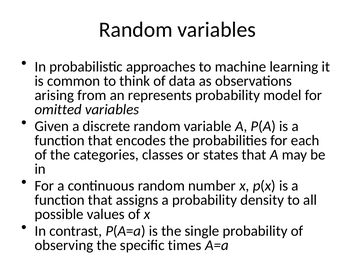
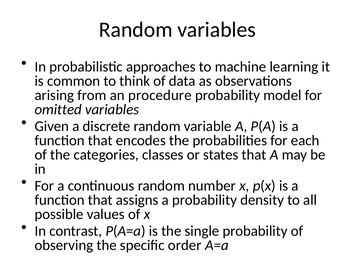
represents: represents -> procedure
times: times -> order
